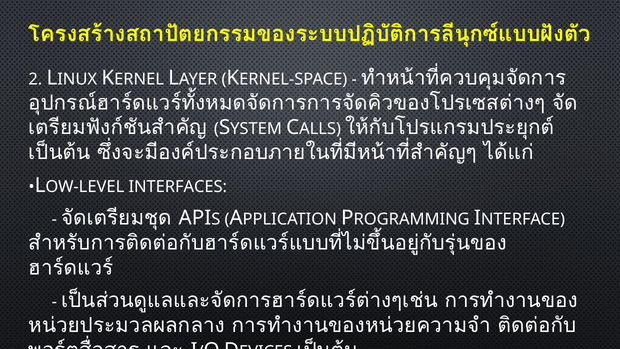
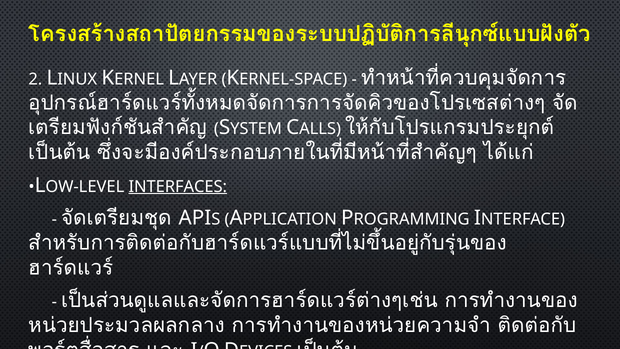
INTERFACES underline: none -> present
